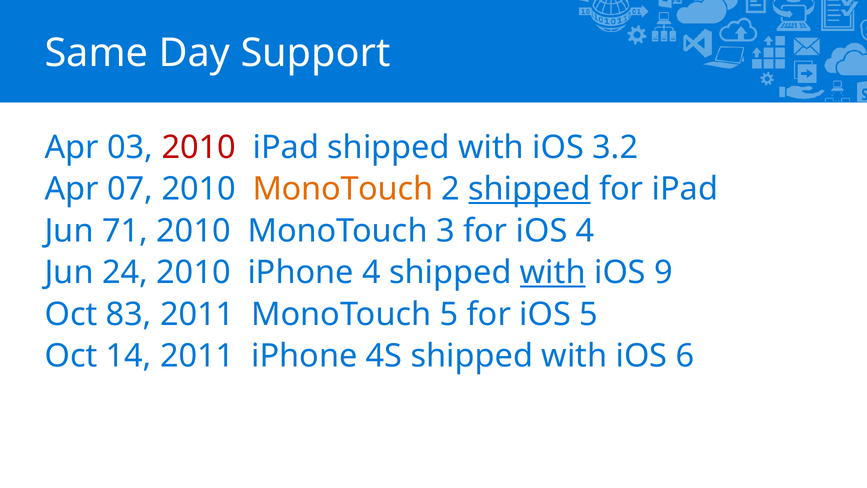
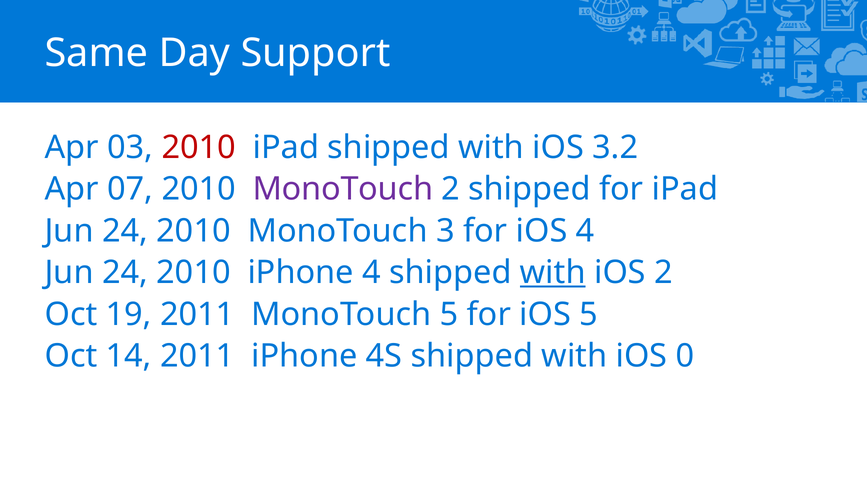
MonoTouch at (343, 189) colour: orange -> purple
shipped at (529, 189) underline: present -> none
71 at (125, 231): 71 -> 24
iOS 9: 9 -> 2
83: 83 -> 19
6: 6 -> 0
